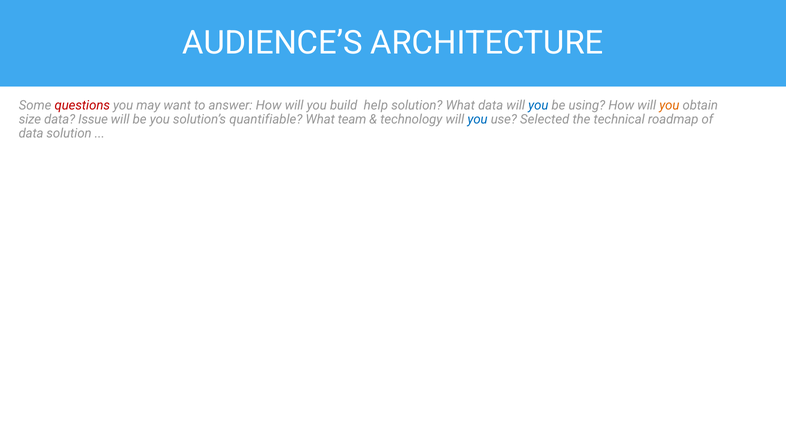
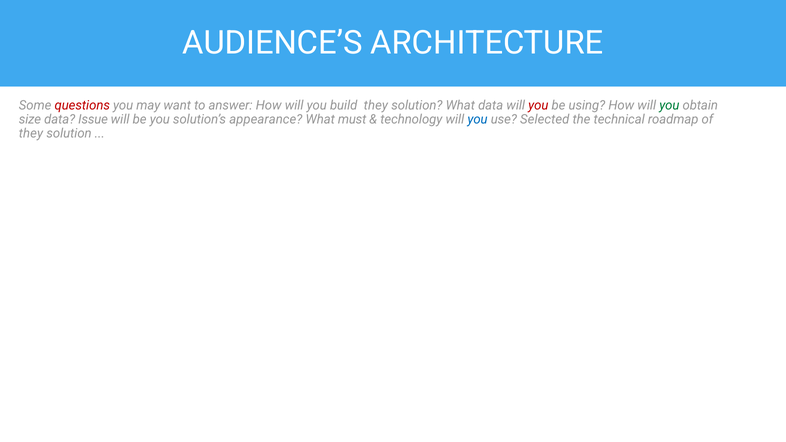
build help: help -> they
you at (538, 105) colour: blue -> red
you at (669, 105) colour: orange -> green
quantifiable: quantifiable -> appearance
team: team -> must
data at (31, 134): data -> they
